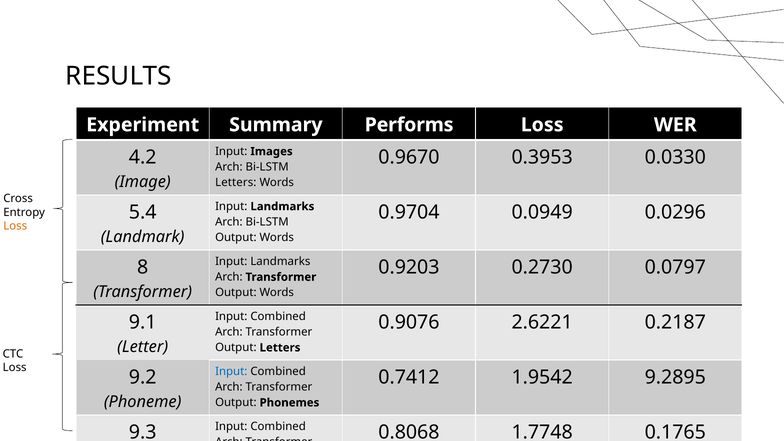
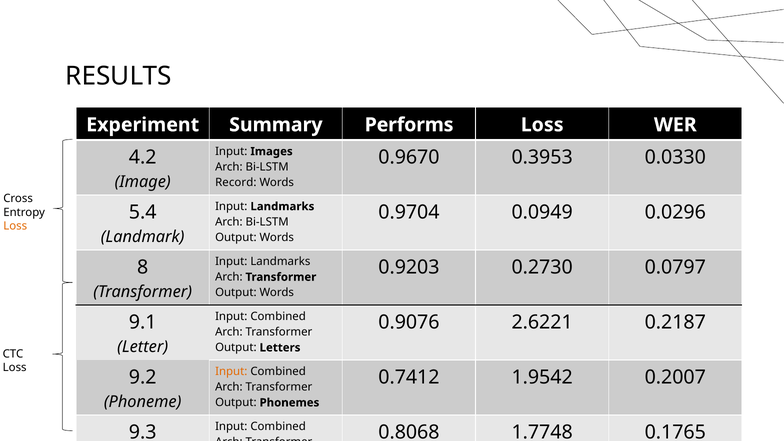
Letters at (236, 183): Letters -> Record
Input at (231, 371) colour: blue -> orange
9.2895: 9.2895 -> 0.2007
